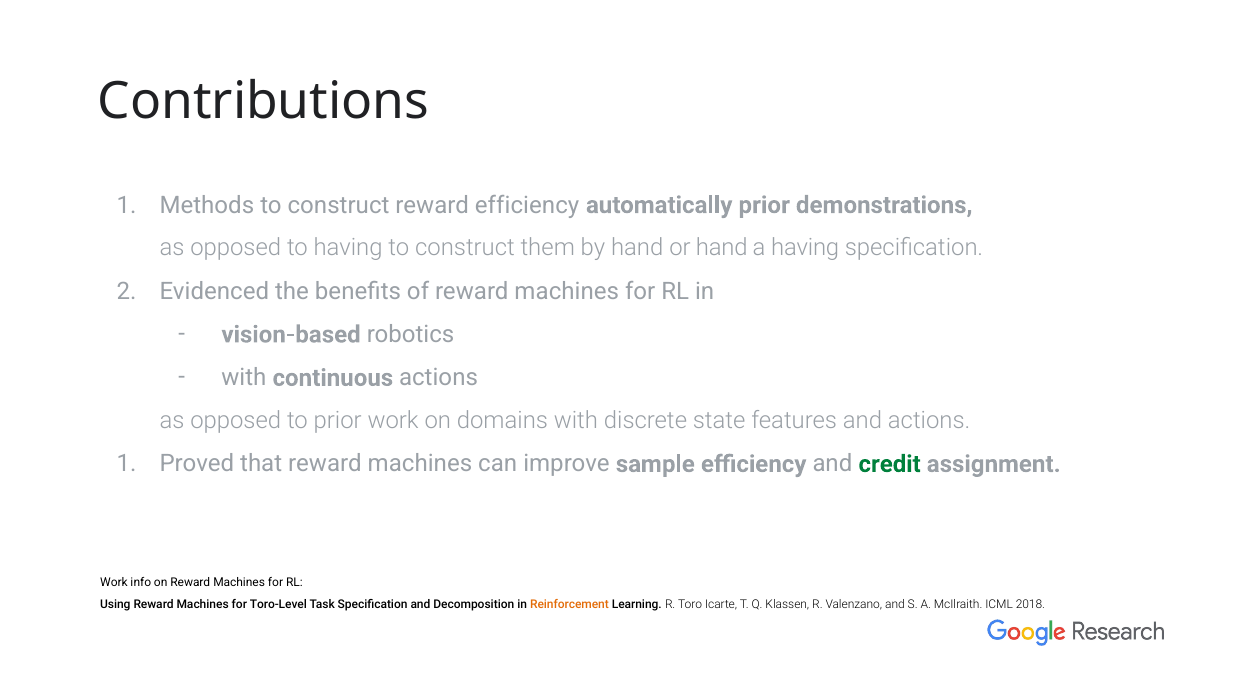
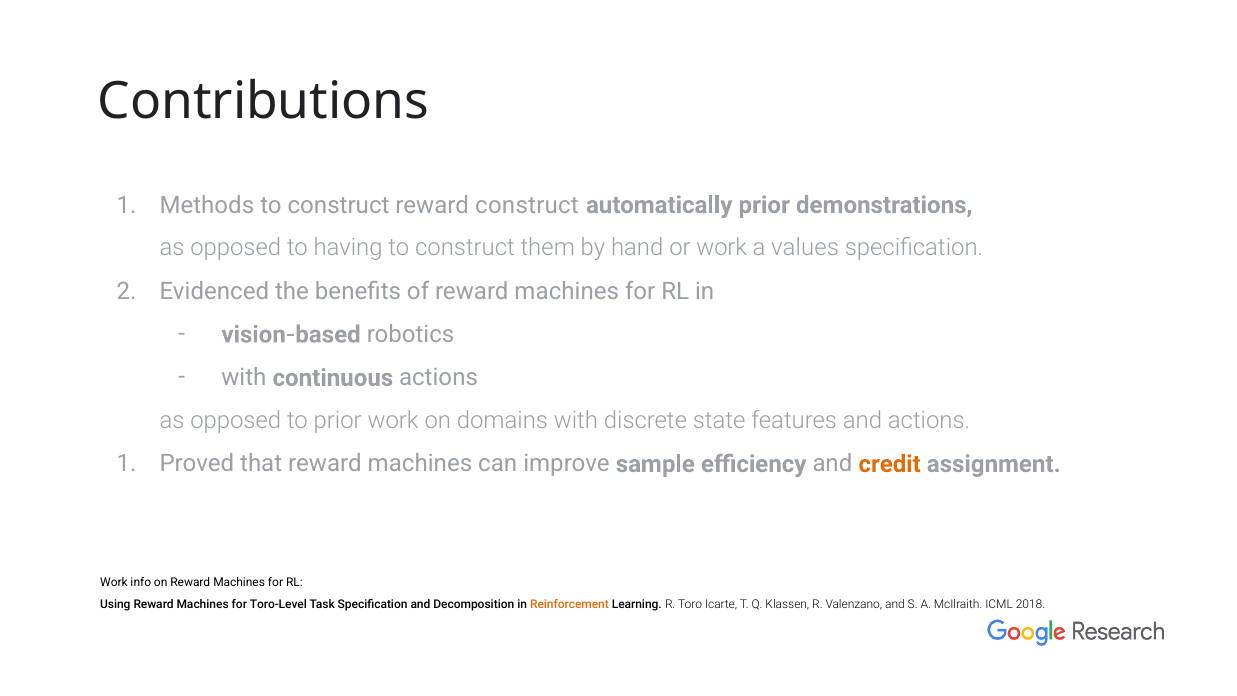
reward efficiency: efficiency -> construct
or hand: hand -> work
a having: having -> values
credit colour: green -> orange
